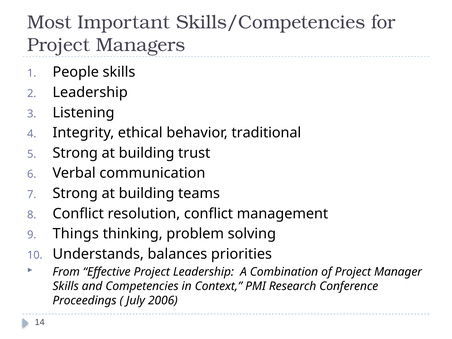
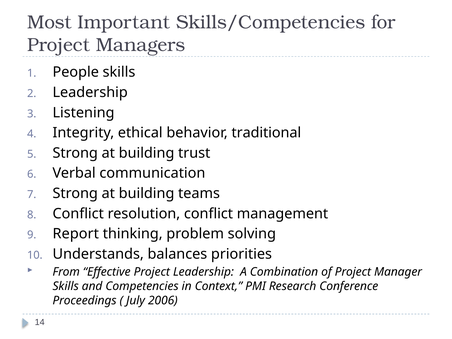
Things: Things -> Report
